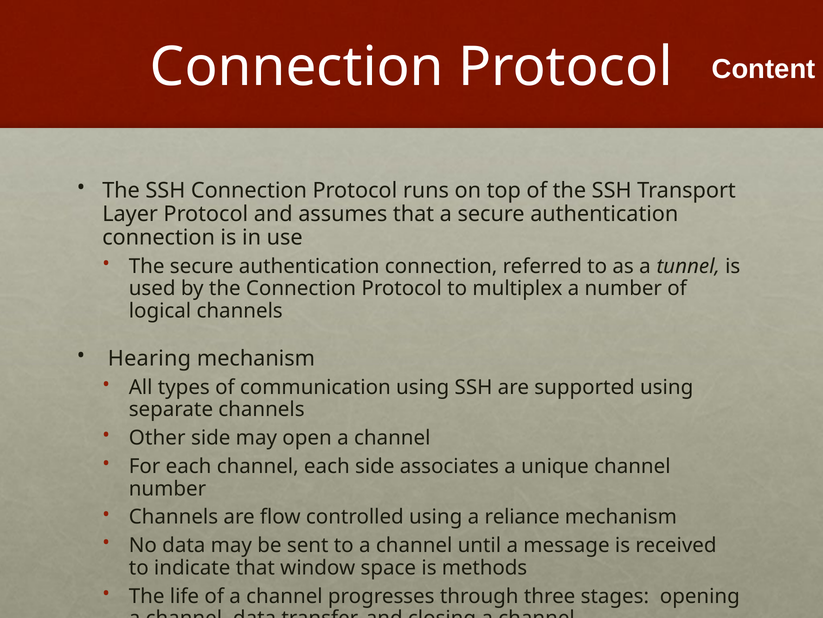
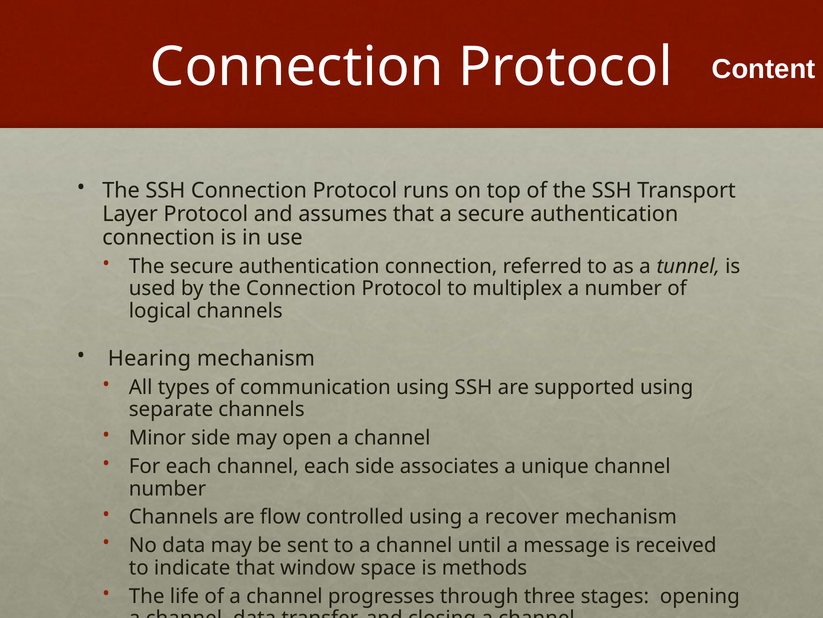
Other: Other -> Minor
reliance: reliance -> recover
